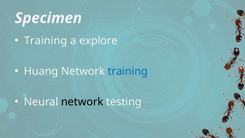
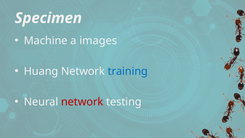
Training at (46, 41): Training -> Machine
explore: explore -> images
network at (82, 102) colour: black -> red
